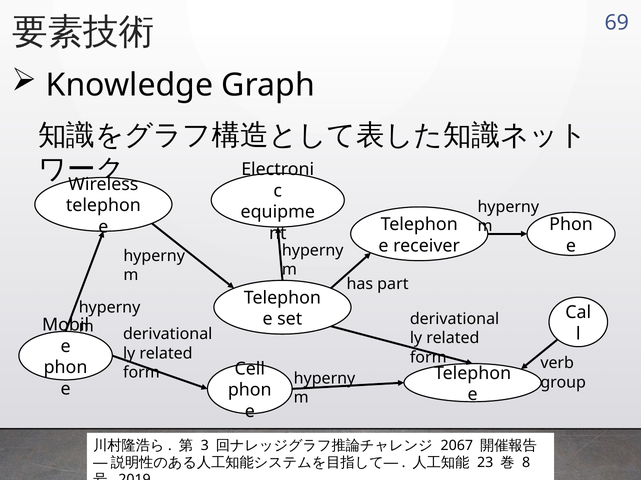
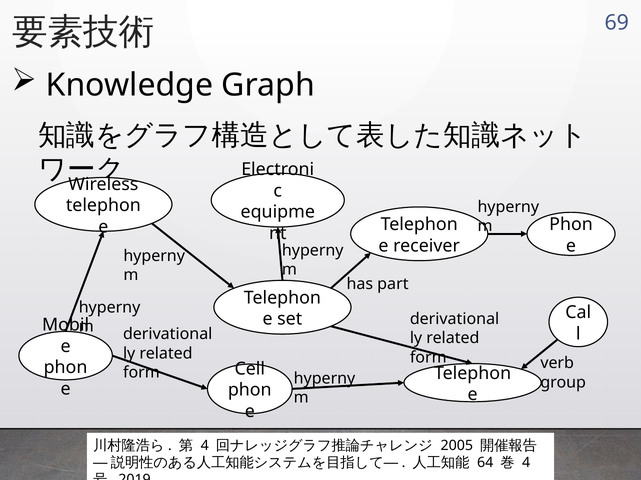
3 at (205, 446): 3 -> 4
2067: 2067 -> 2005
23: 23 -> 64
8 at (526, 463): 8 -> 4
